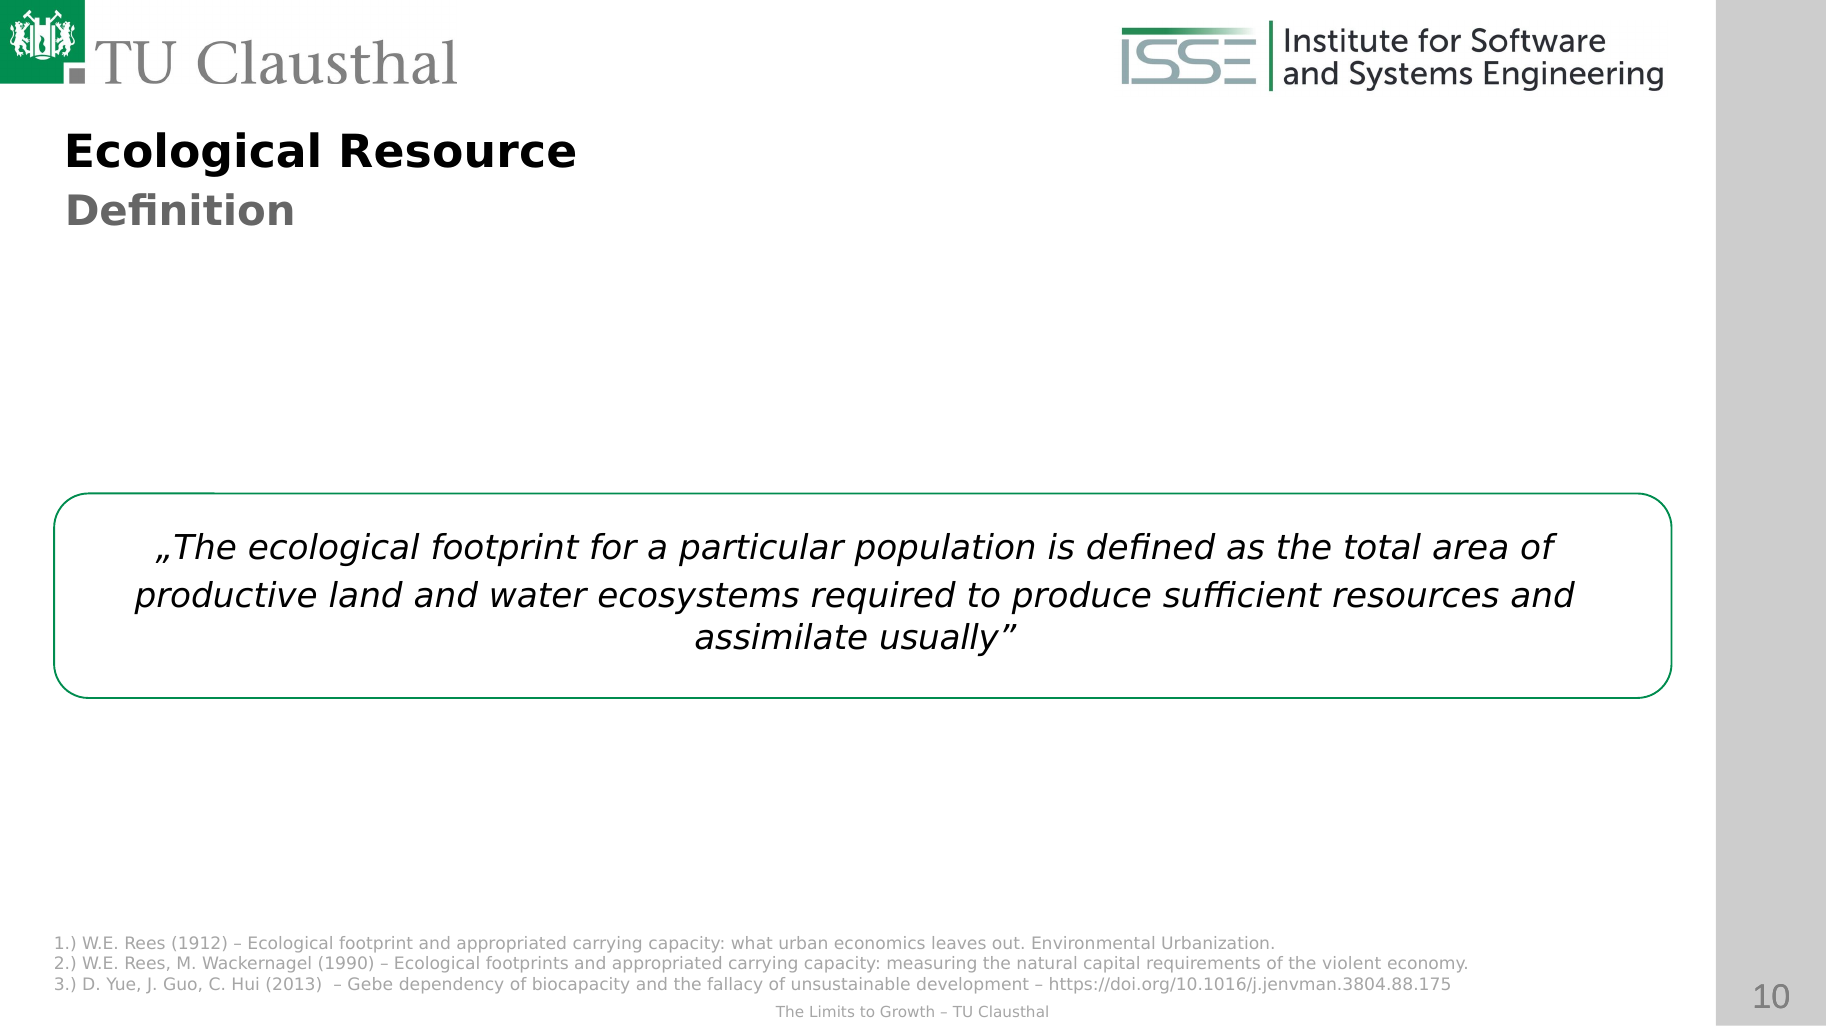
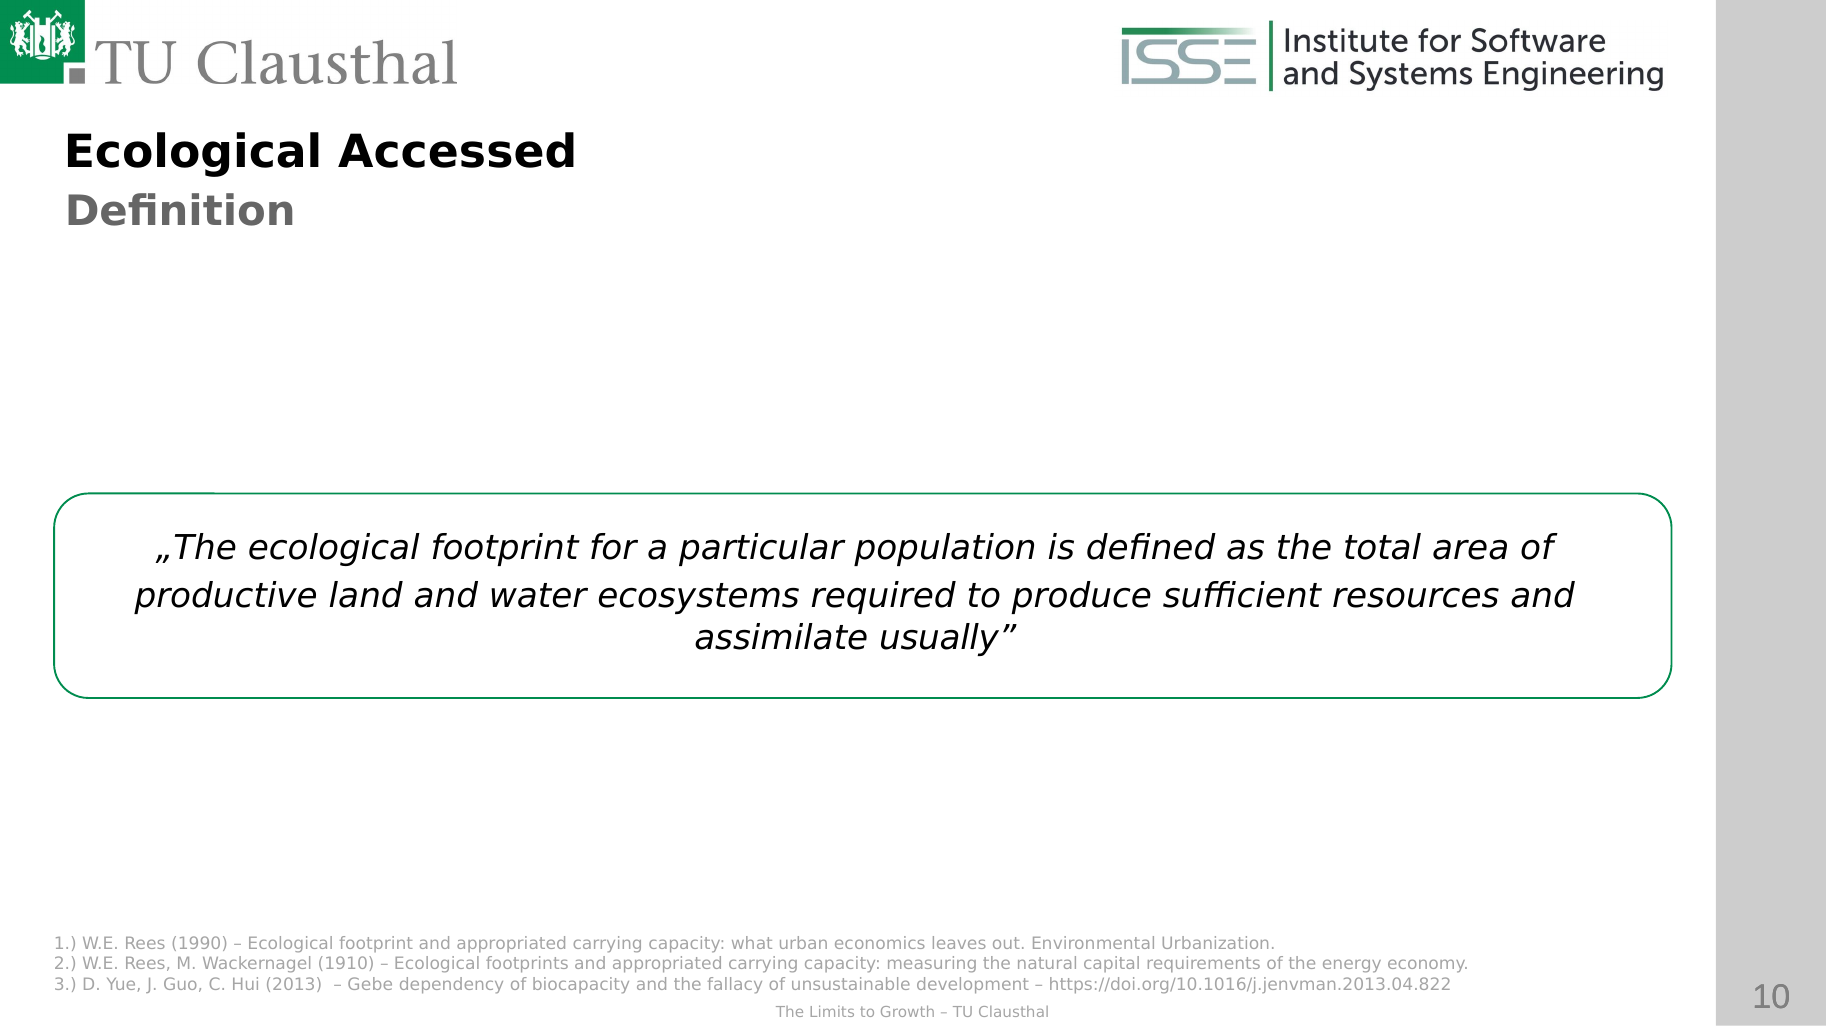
Resource: Resource -> Accessed
1912: 1912 -> 1990
1990: 1990 -> 1910
violent: violent -> energy
https://doi.org/10.1016/j.jenvman.3804.88.175: https://doi.org/10.1016/j.jenvman.3804.88.175 -> https://doi.org/10.1016/j.jenvman.2013.04.822
